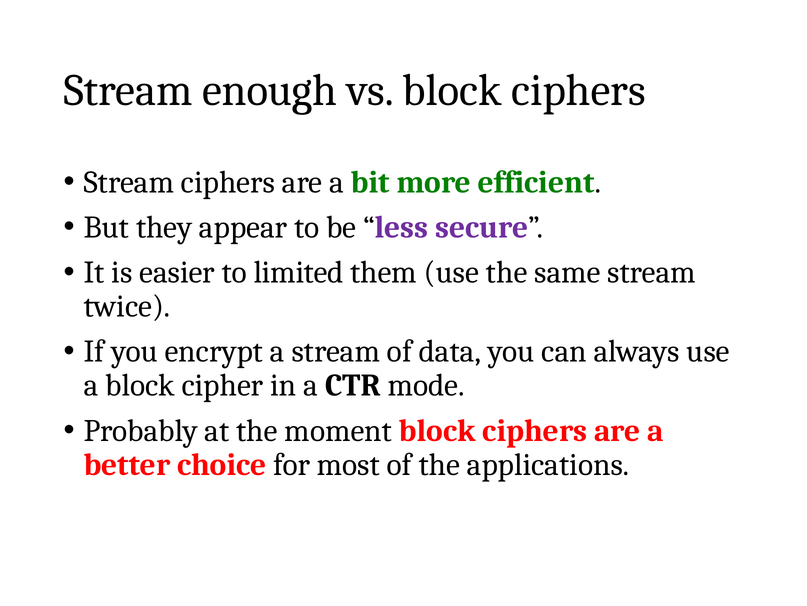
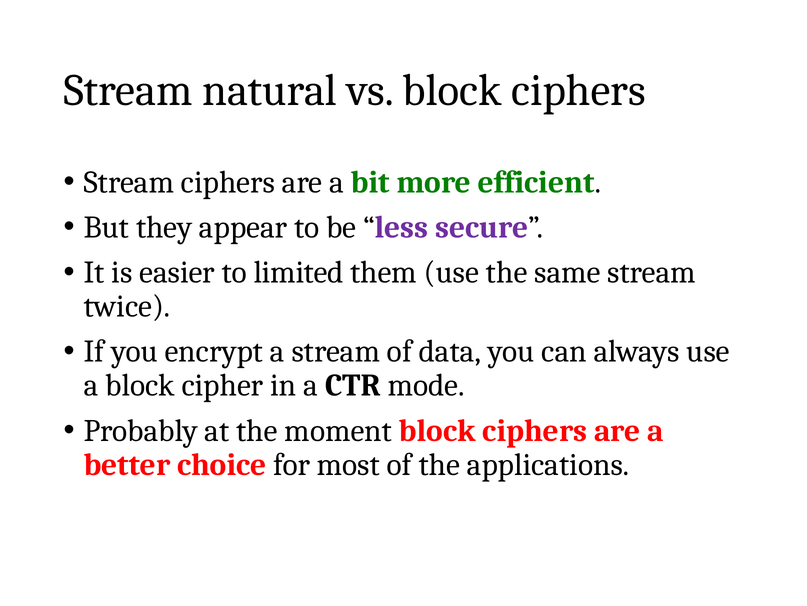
enough: enough -> natural
